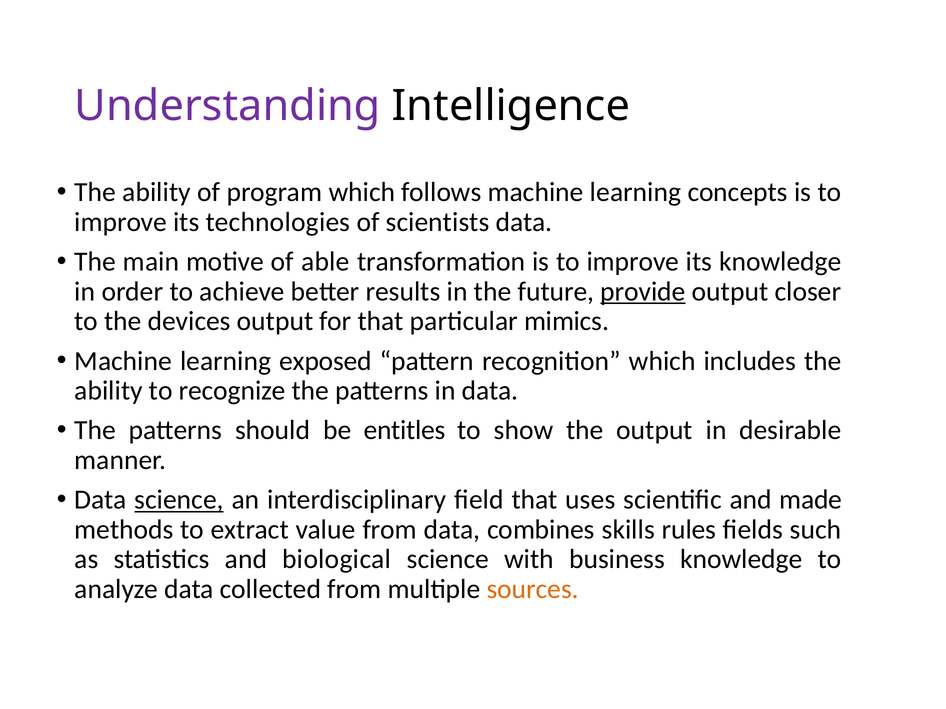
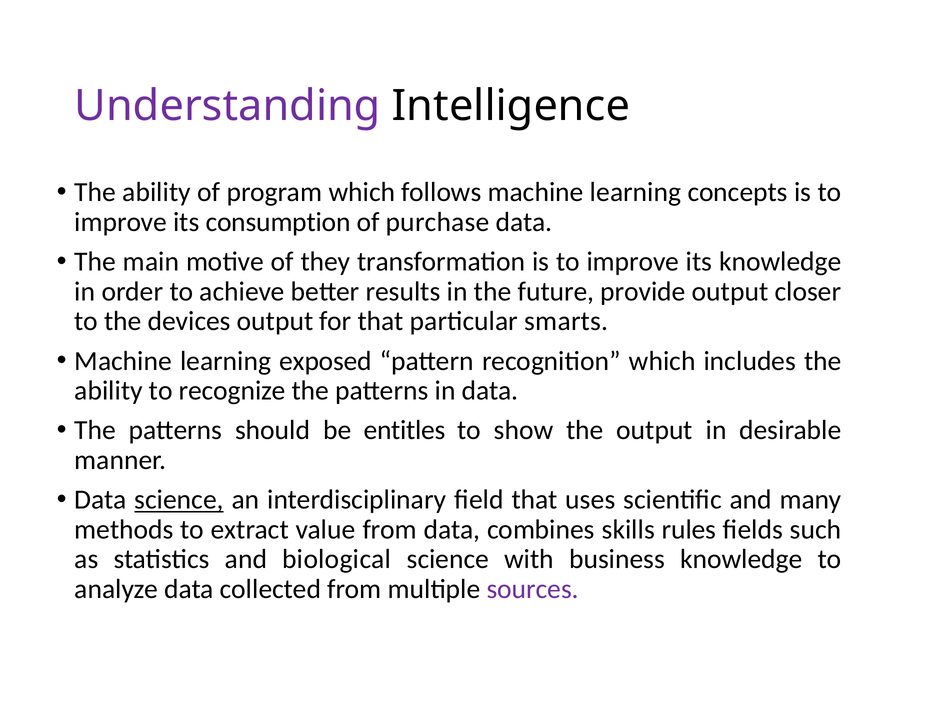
technologies: technologies -> consumption
scientists: scientists -> purchase
able: able -> they
provide underline: present -> none
mimics: mimics -> smarts
made: made -> many
sources colour: orange -> purple
